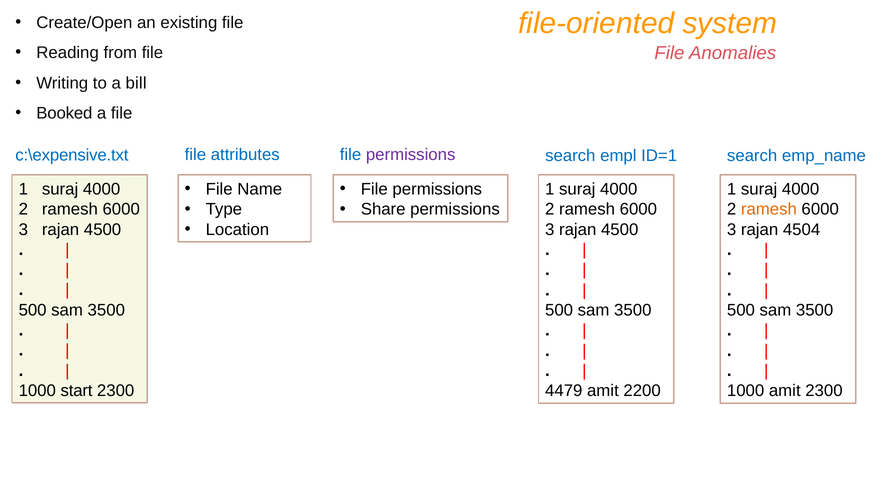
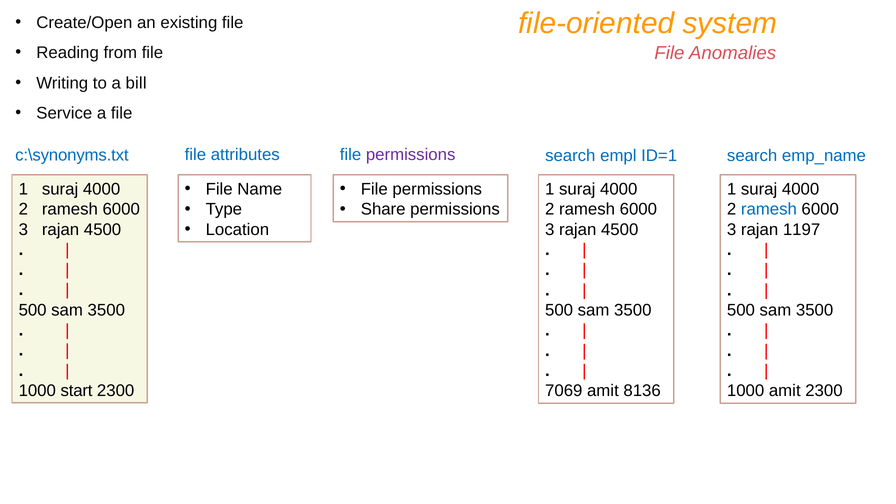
Booked: Booked -> Service
c:\expensive.txt: c:\expensive.txt -> c:\synonyms.txt
ramesh at (769, 209) colour: orange -> blue
4504: 4504 -> 1197
4479: 4479 -> 7069
2200: 2200 -> 8136
